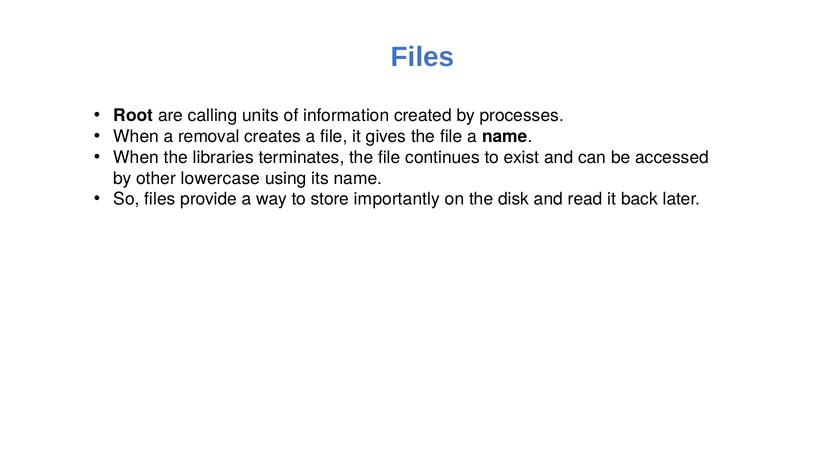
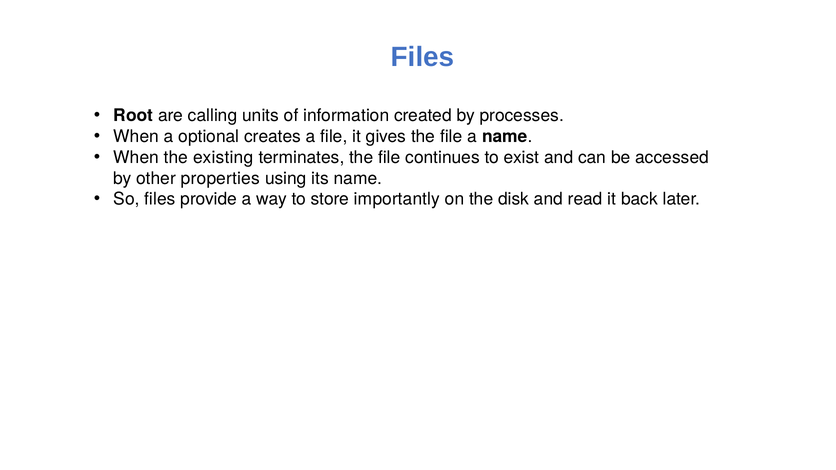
removal: removal -> optional
libraries: libraries -> existing
lowercase: lowercase -> properties
